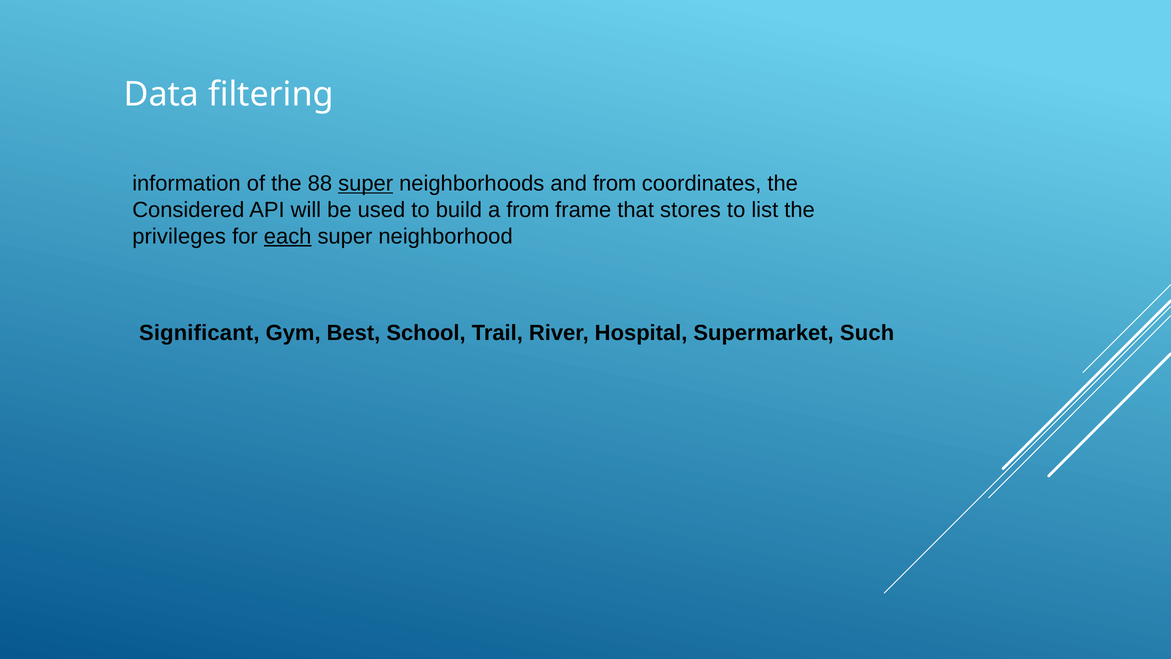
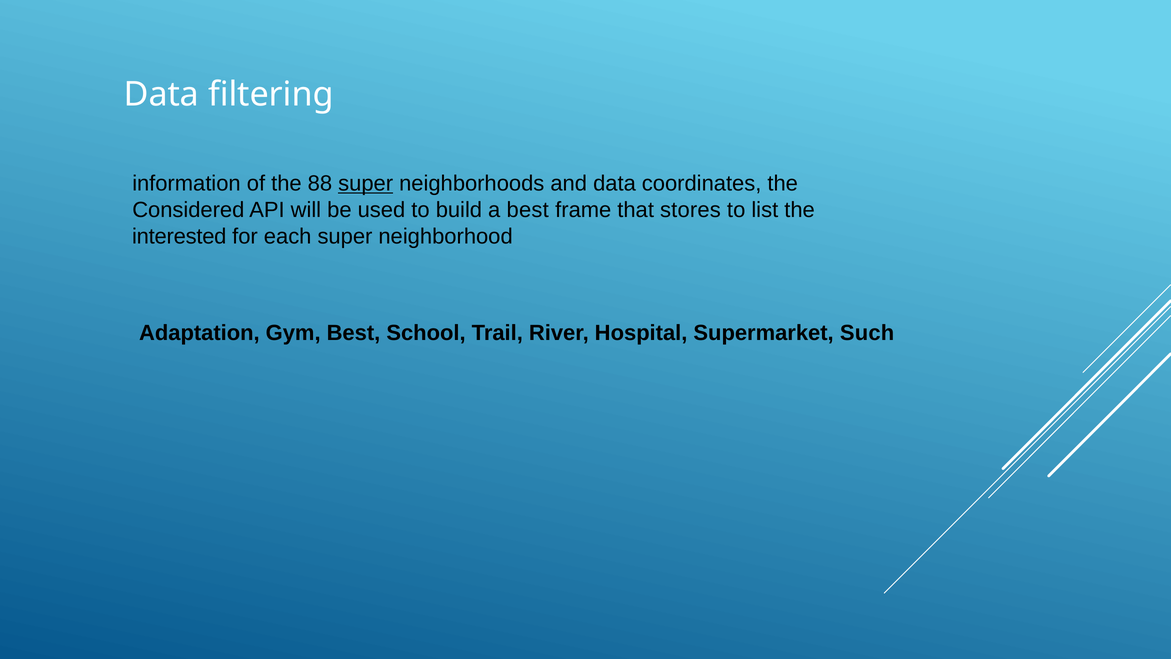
and from: from -> data
a from: from -> best
privileges: privileges -> interested
each underline: present -> none
Significant: Significant -> Adaptation
